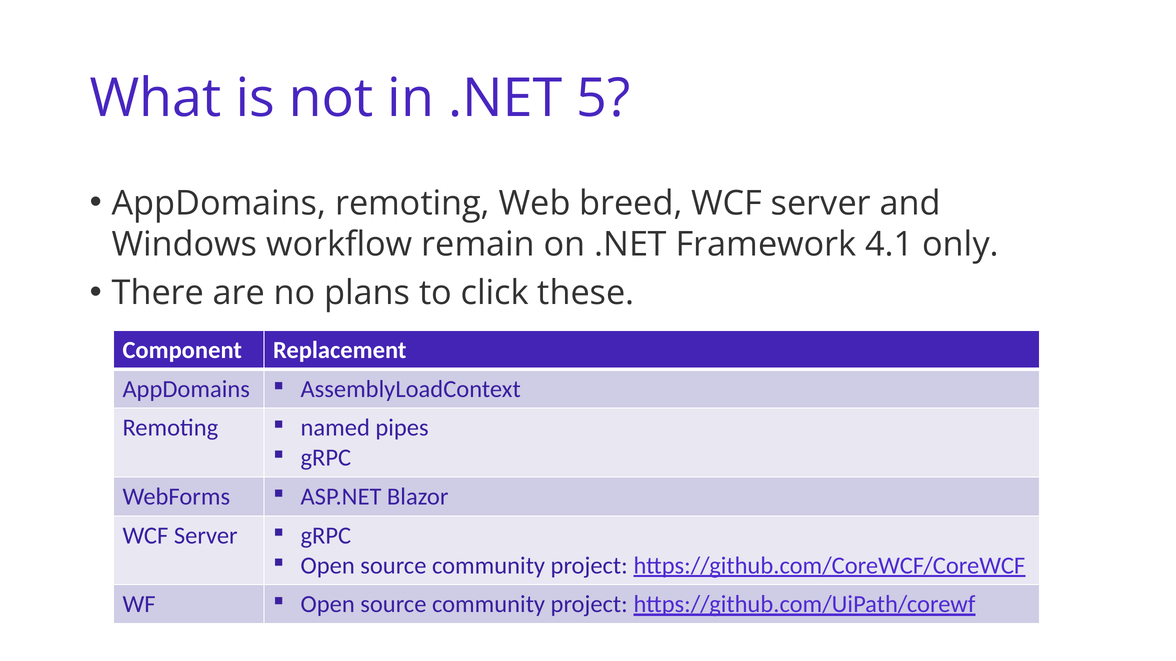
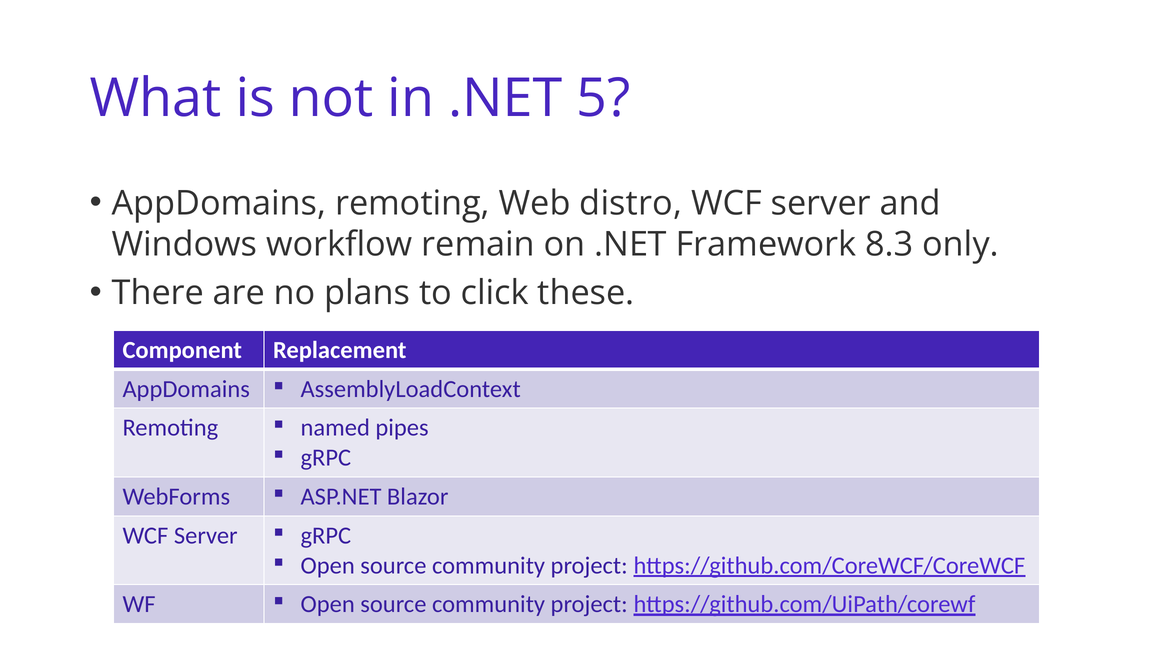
breed: breed -> distro
4.1: 4.1 -> 8.3
